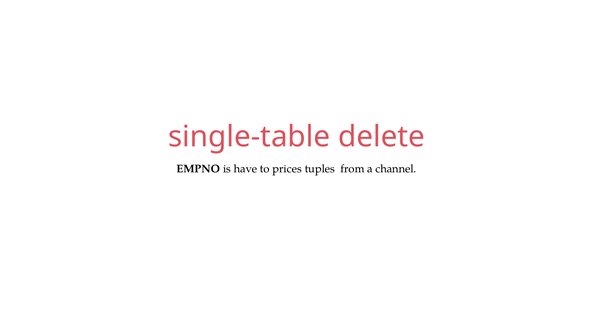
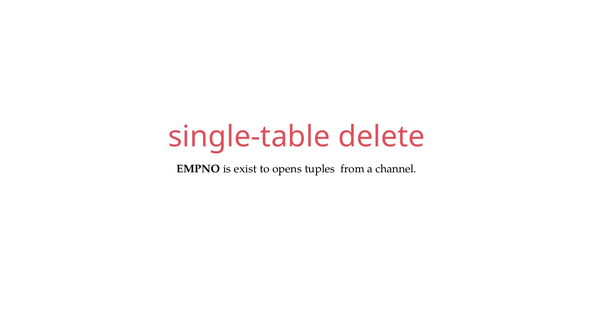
have: have -> exist
prices: prices -> opens
